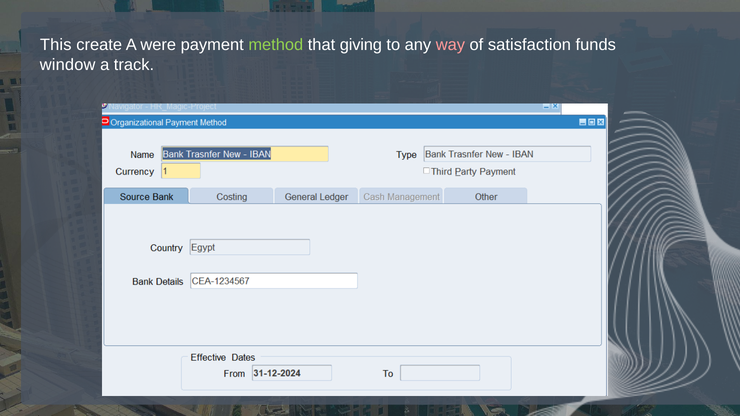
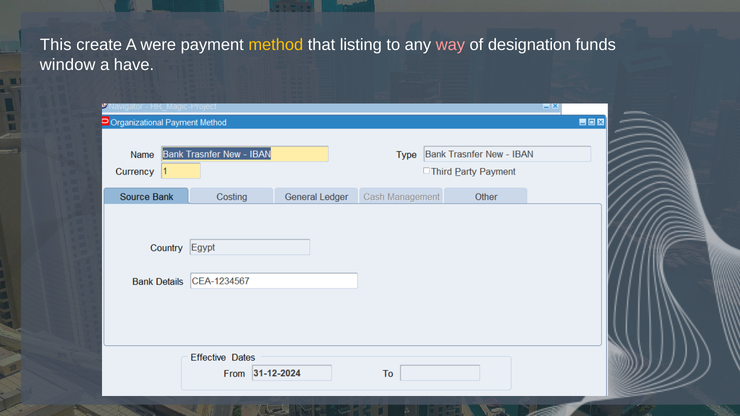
method colour: light green -> yellow
giving: giving -> listing
satisfaction: satisfaction -> designation
track: track -> have
